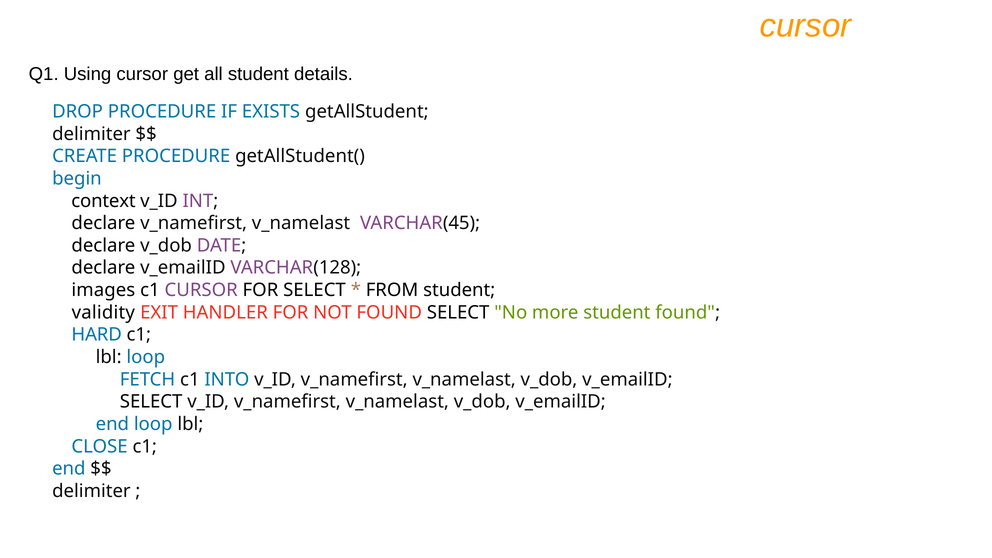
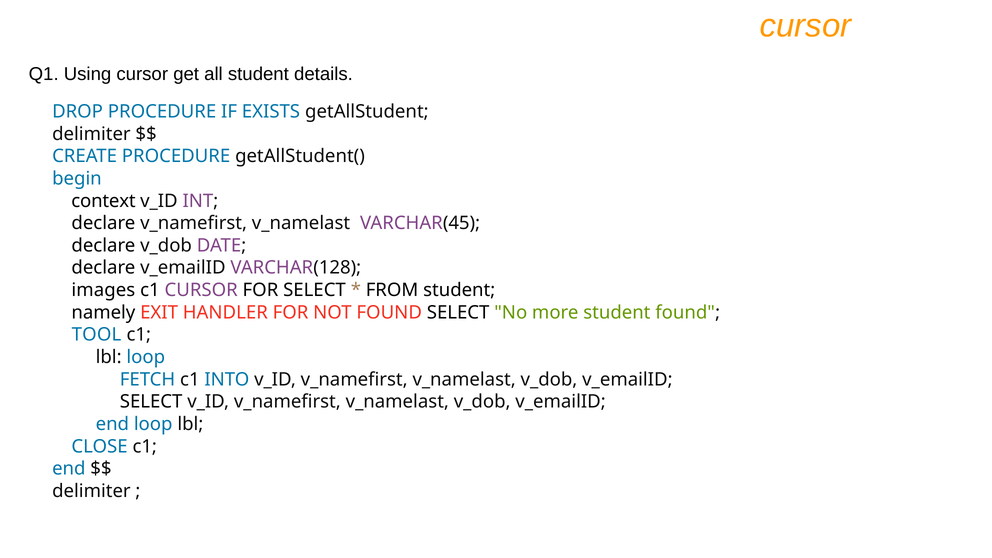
validity: validity -> namely
HARD: HARD -> TOOL
